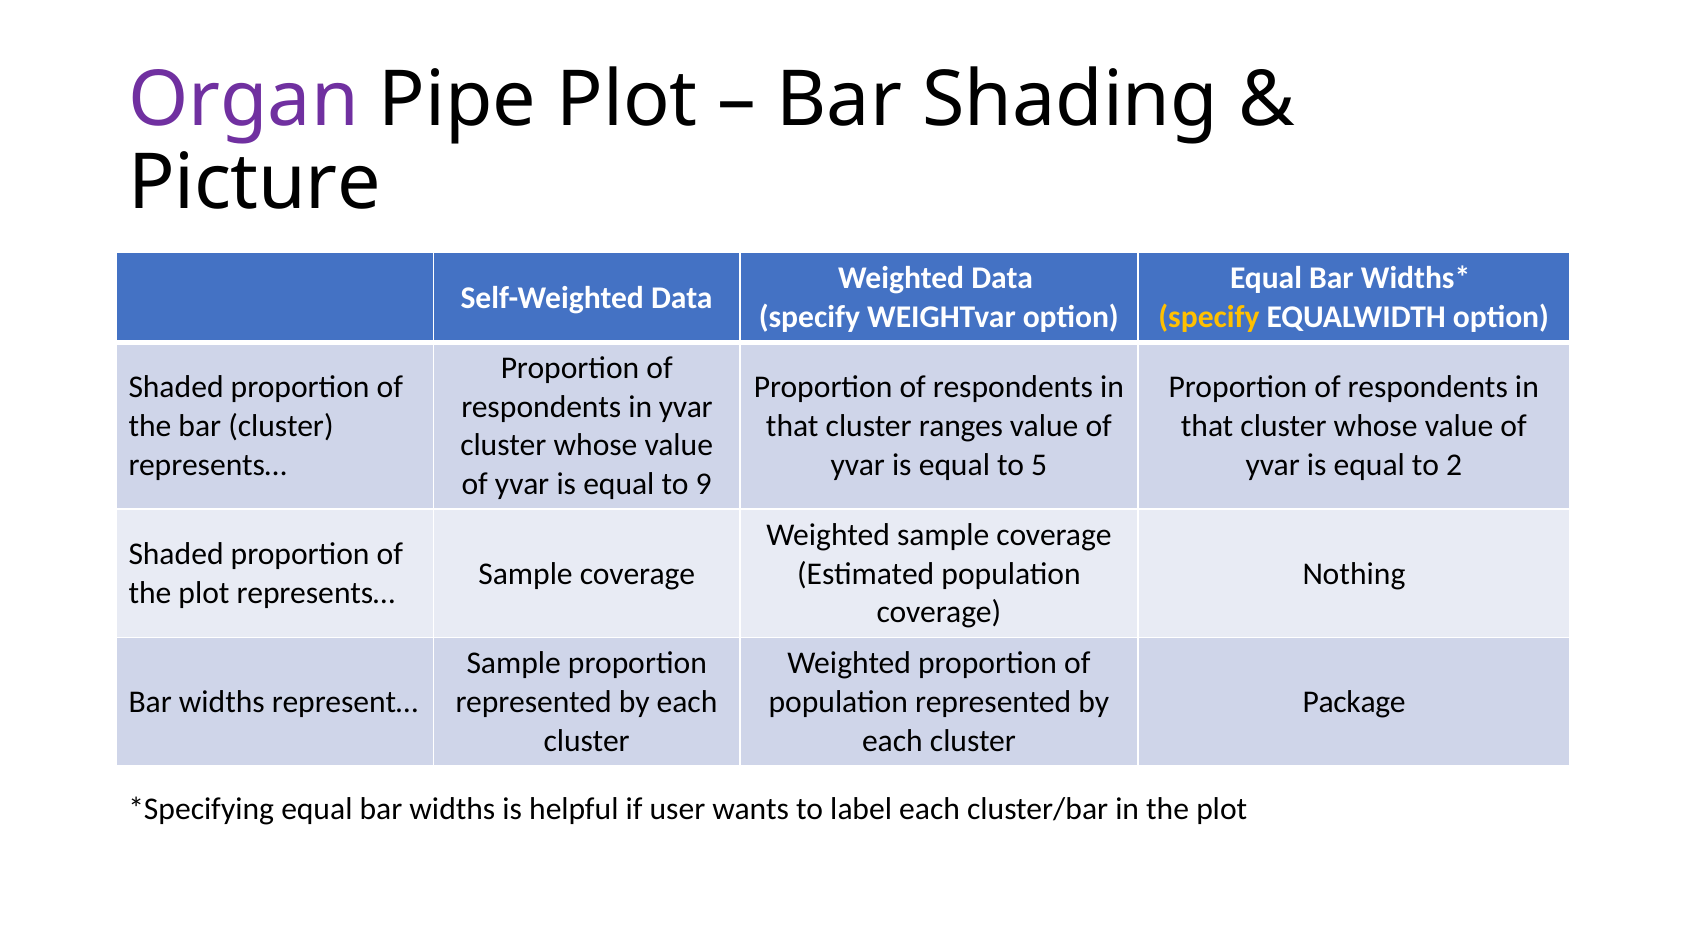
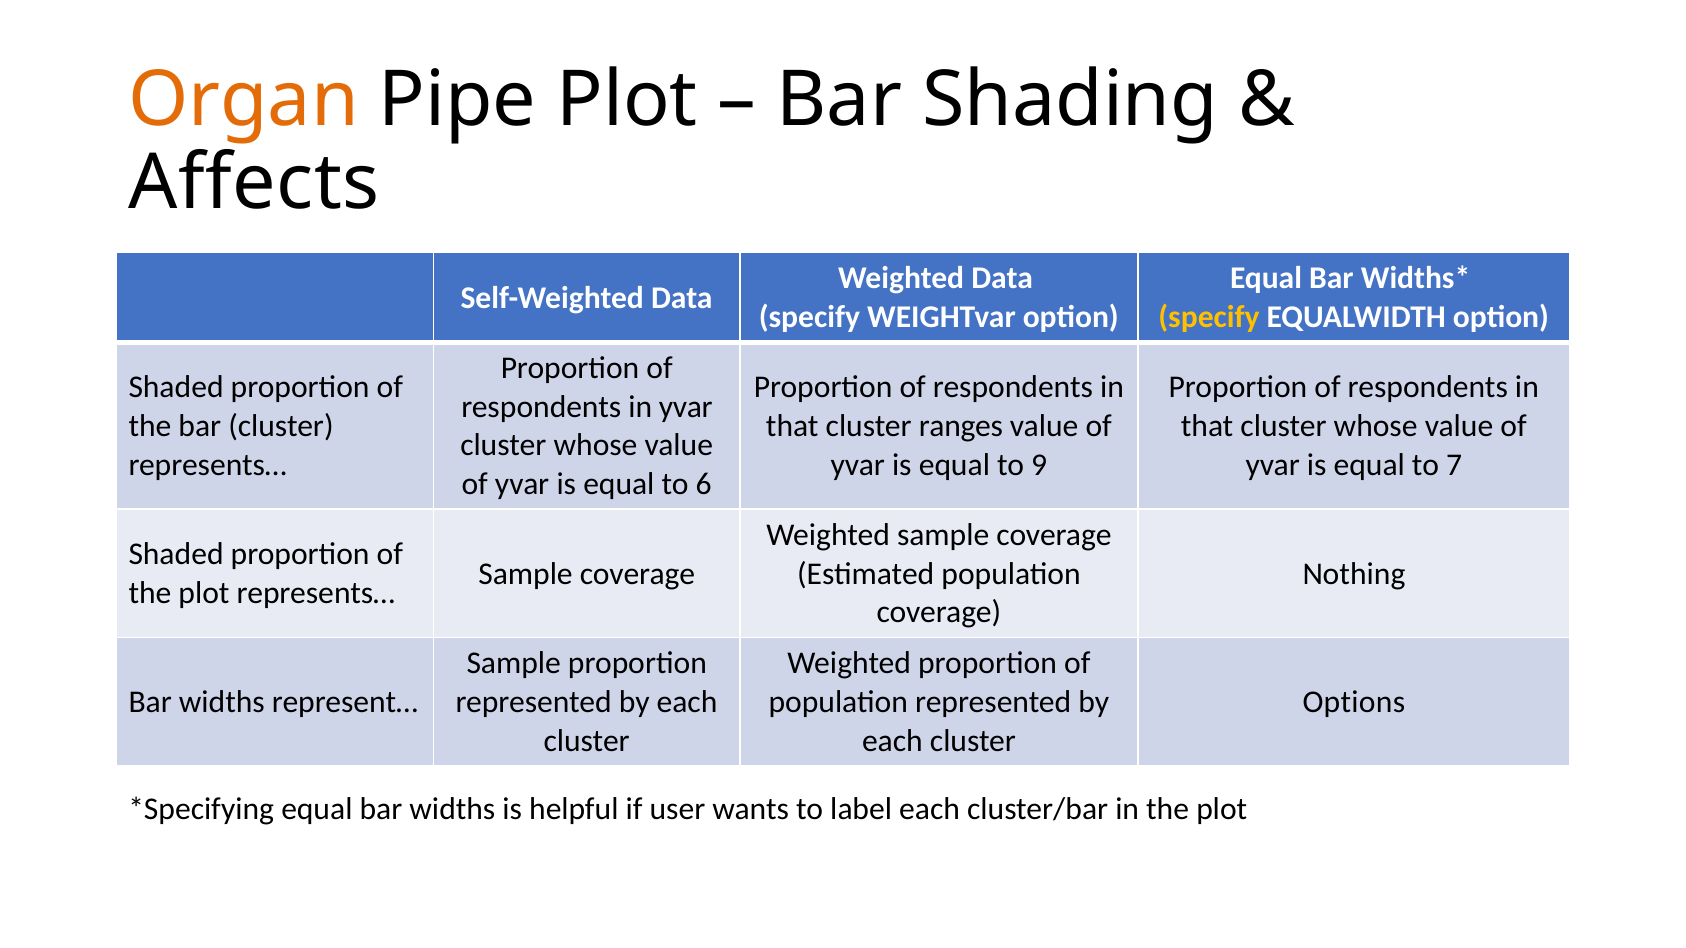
Organ colour: purple -> orange
Picture: Picture -> Affects
5: 5 -> 9
2: 2 -> 7
9: 9 -> 6
Package: Package -> Options
